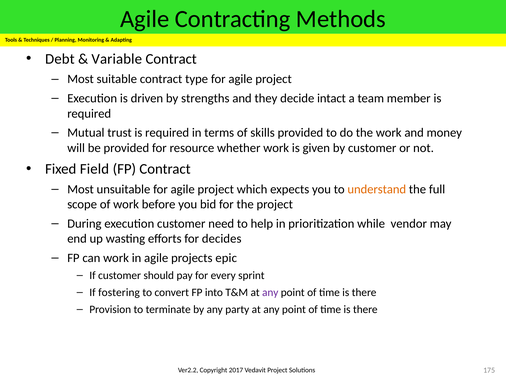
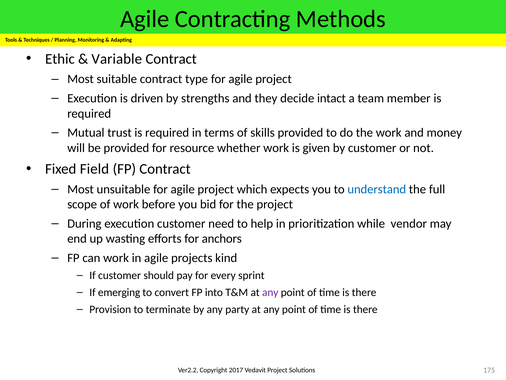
Debt: Debt -> Ethic
understand colour: orange -> blue
decides: decides -> anchors
epic: epic -> kind
fostering: fostering -> emerging
